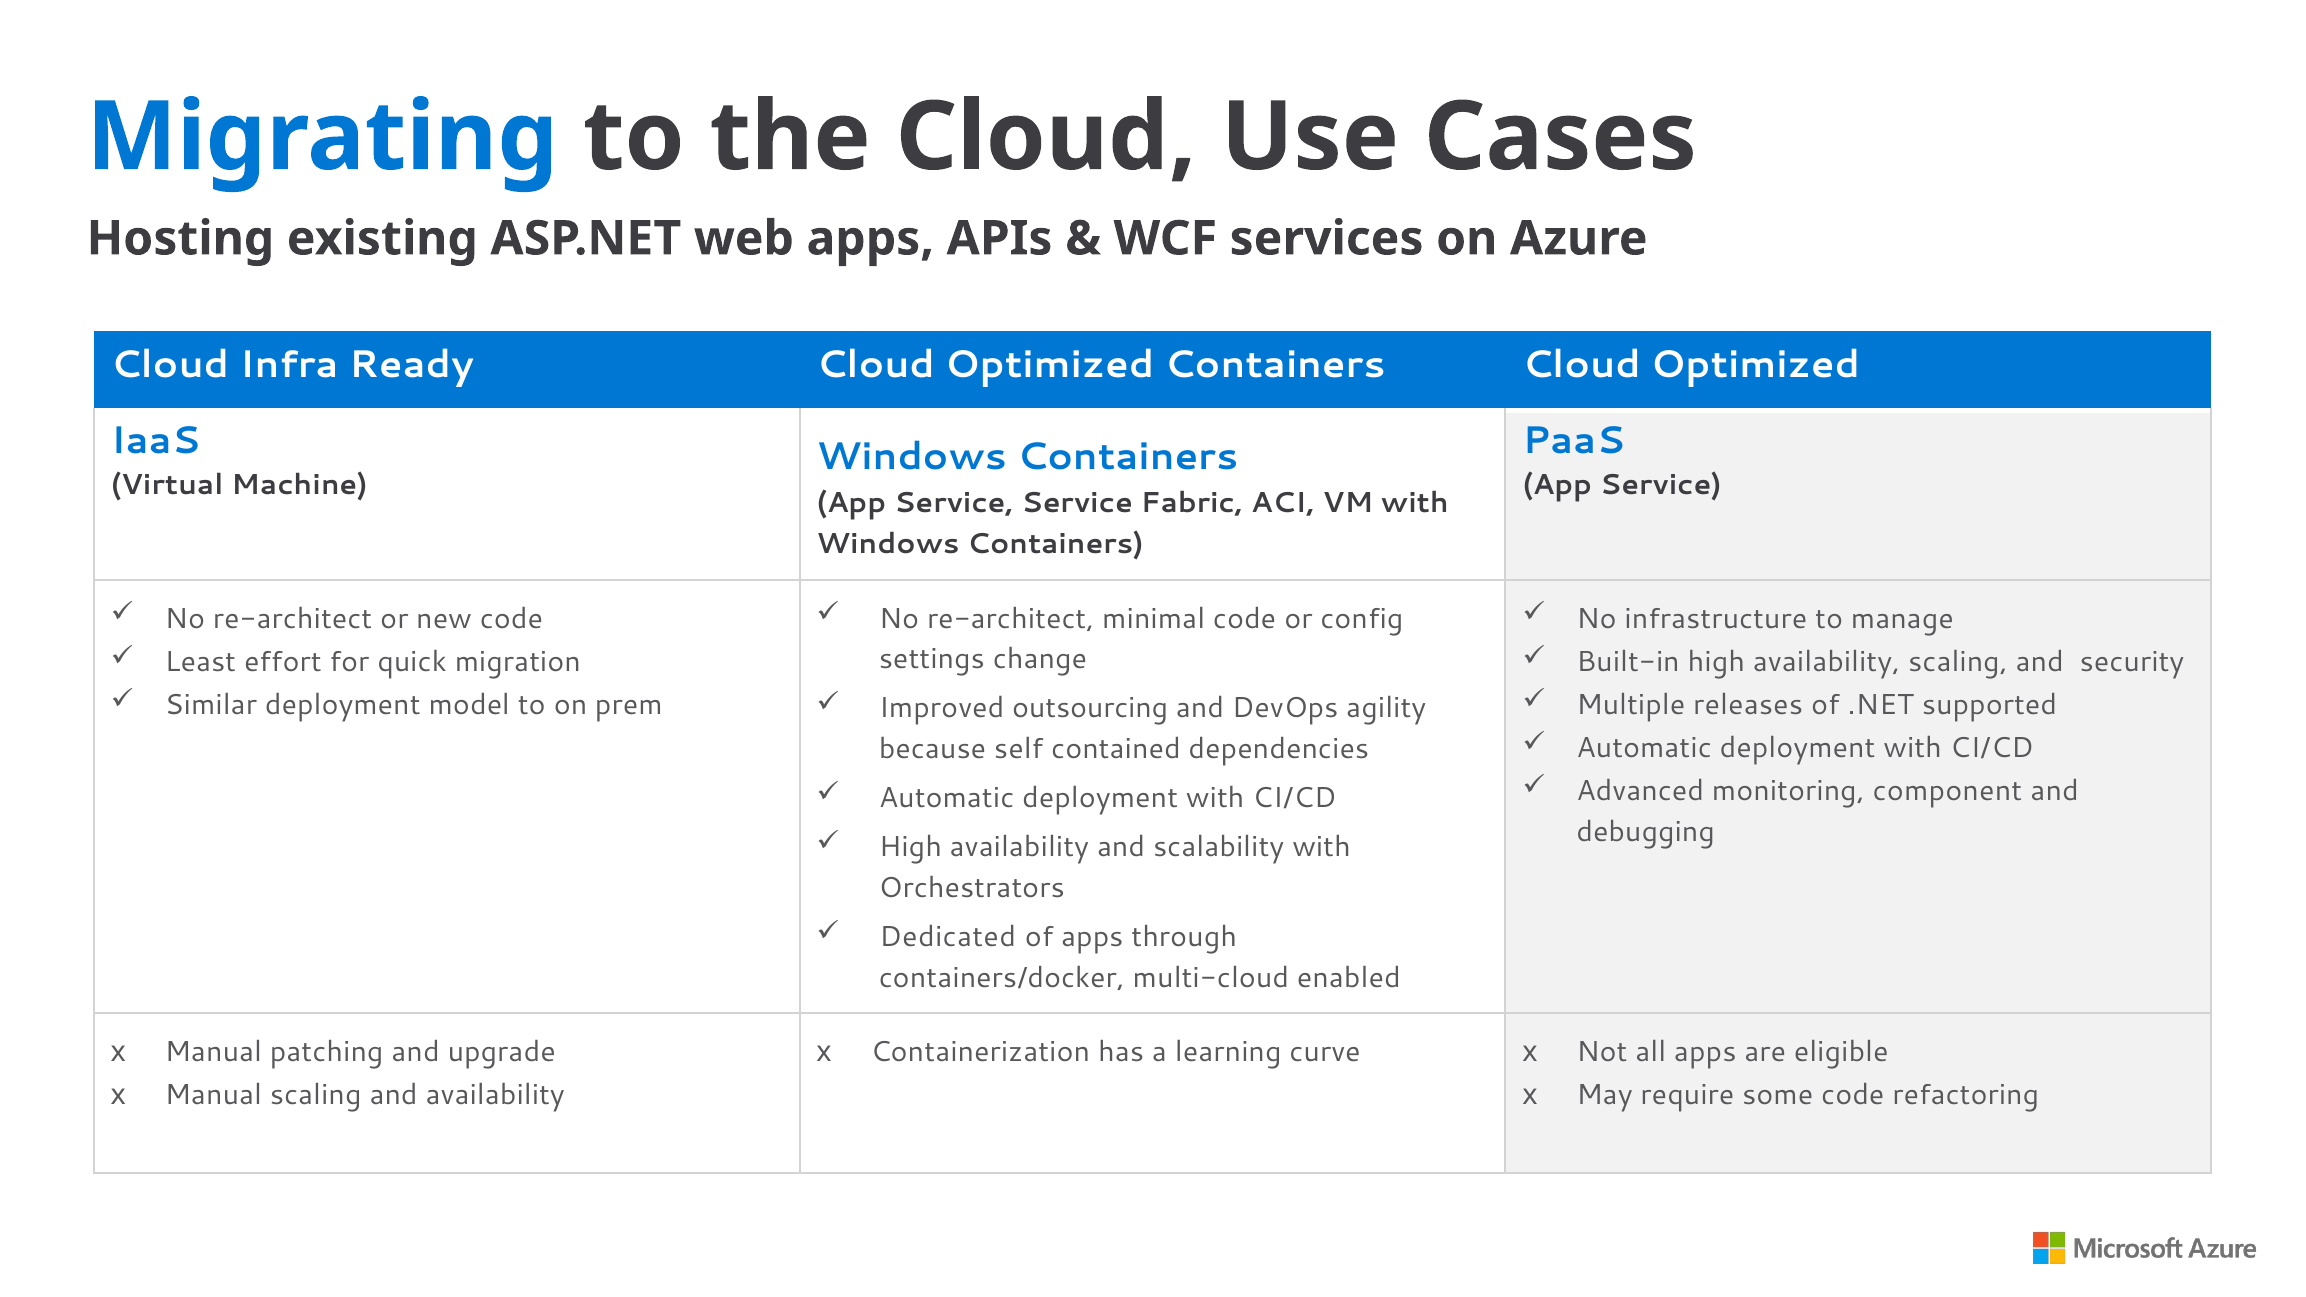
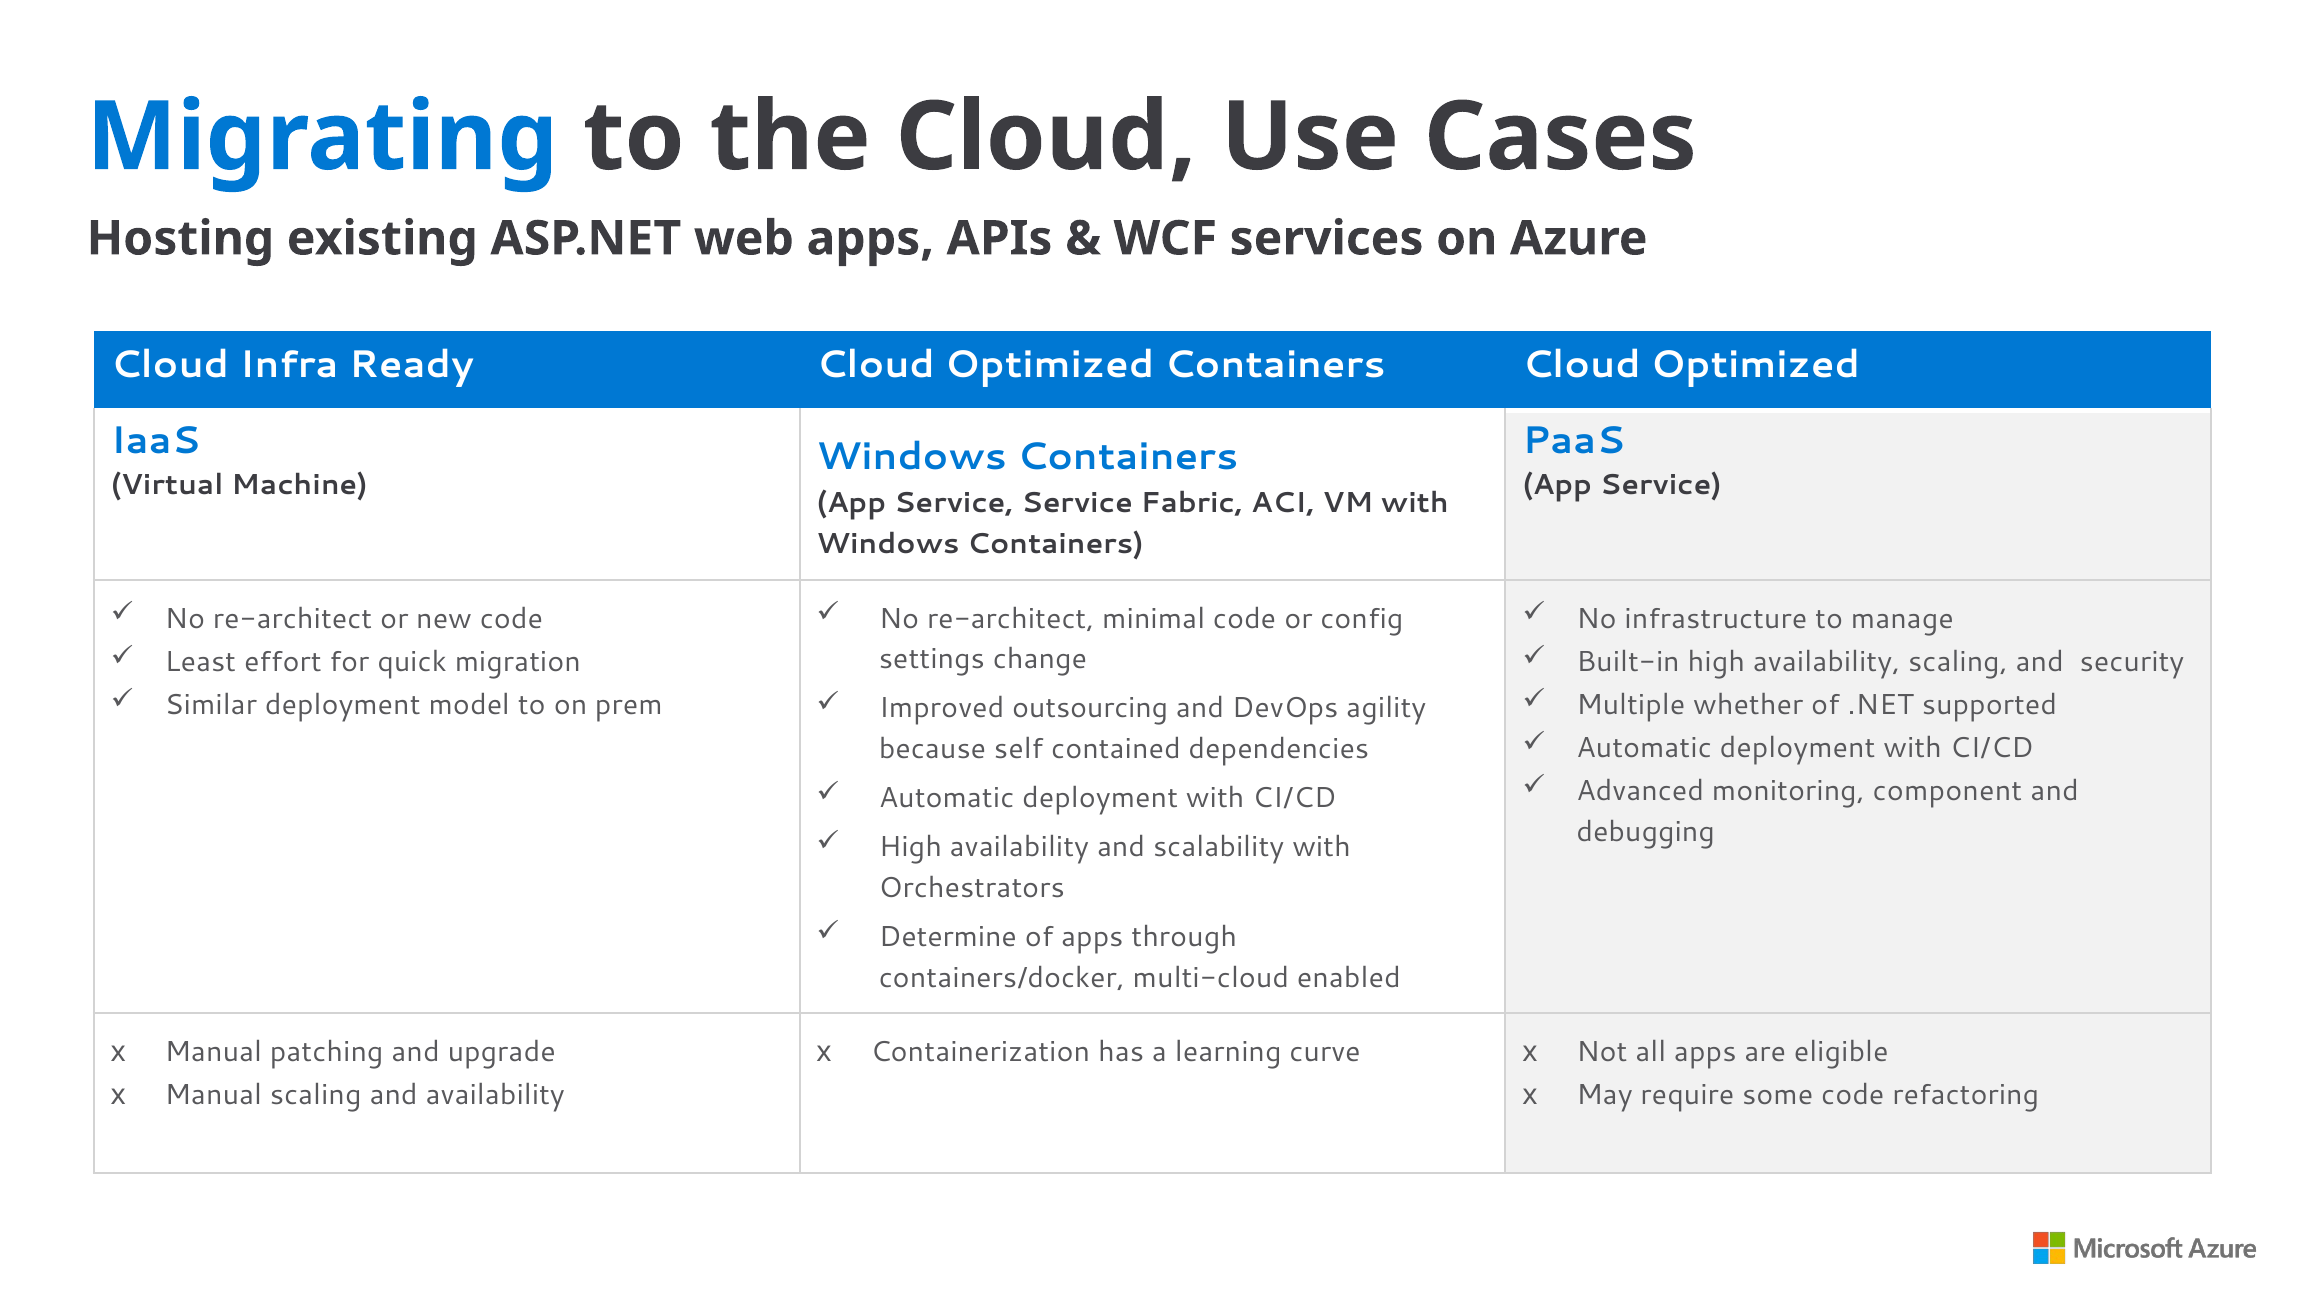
releases: releases -> whether
Dedicated: Dedicated -> Determine
